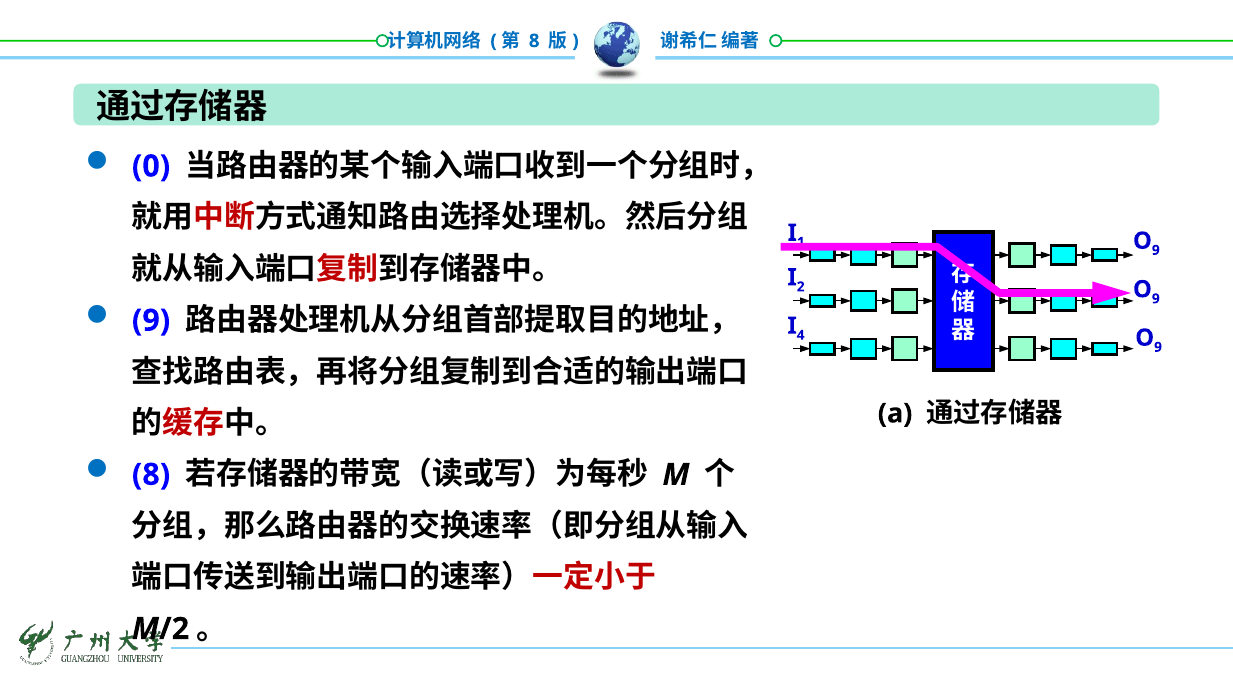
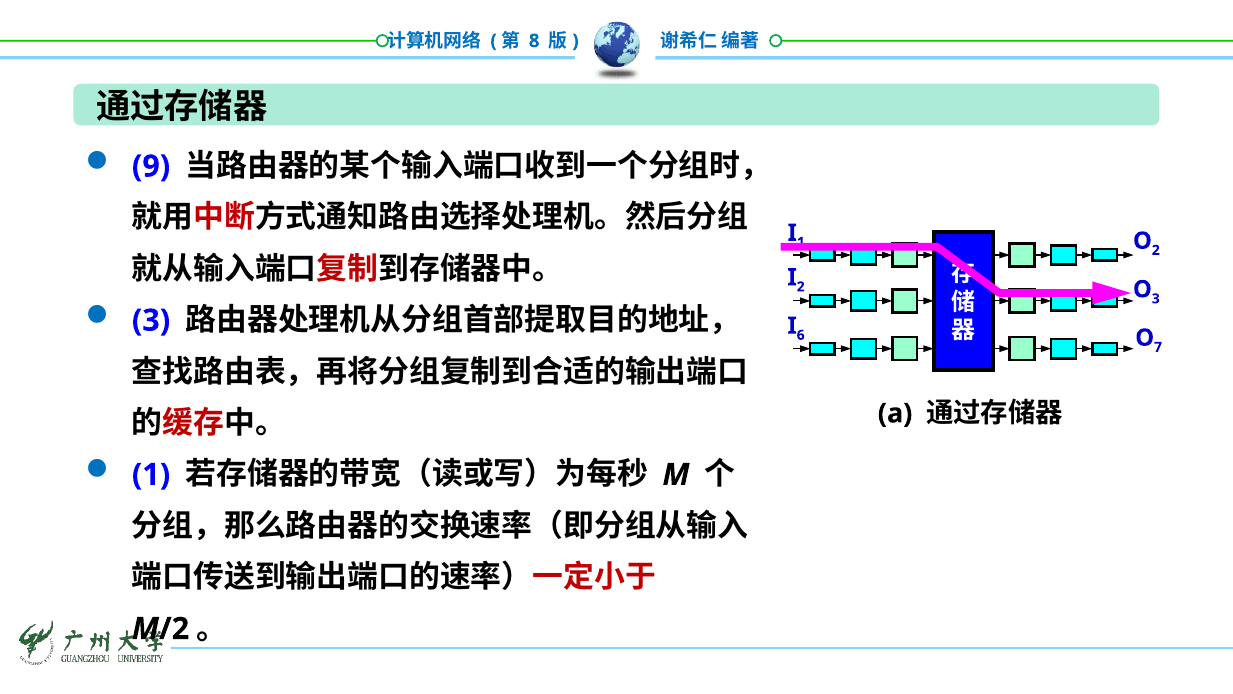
0: 0 -> 9
9 at (1156, 250): 9 -> 2
9 at (1156, 299): 9 -> 3
9 at (151, 320): 9 -> 3
4: 4 -> 6
9 at (1158, 347): 9 -> 7
8 at (151, 474): 8 -> 1
